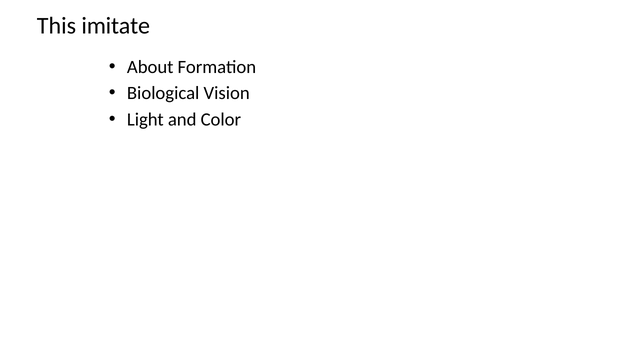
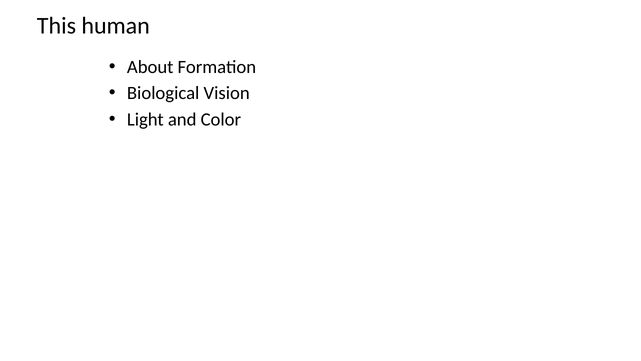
imitate: imitate -> human
